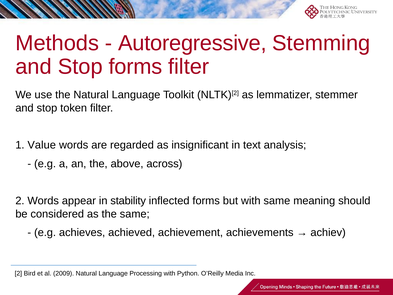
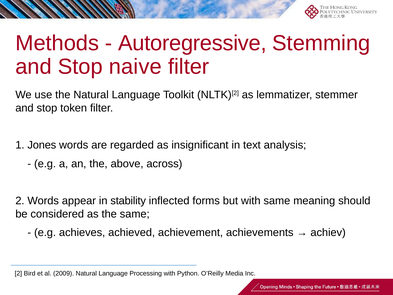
Stop forms: forms -> naive
Value: Value -> Jones
